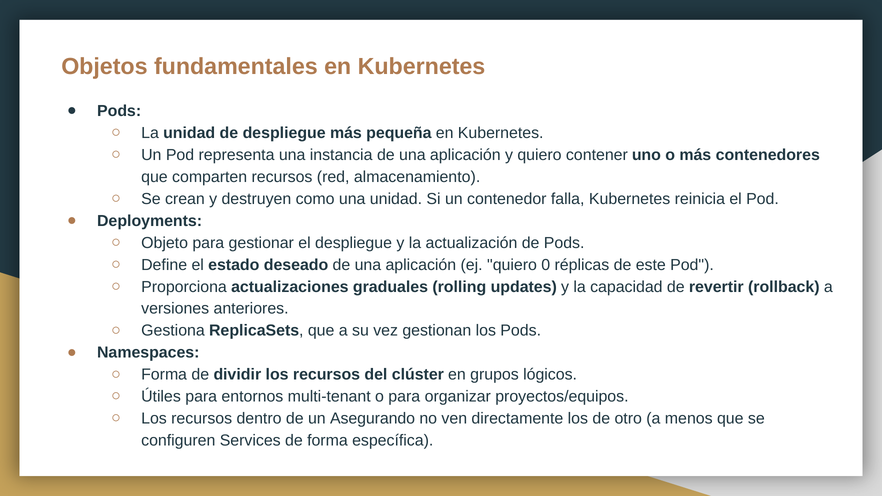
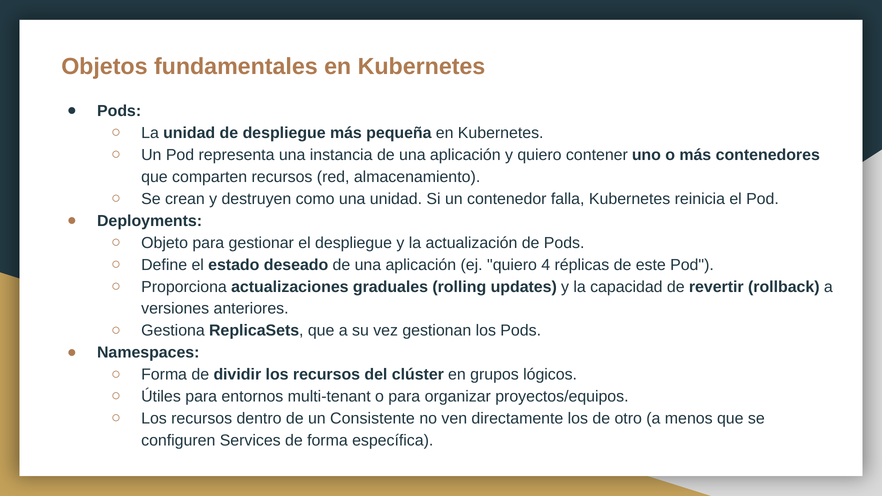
0: 0 -> 4
Asegurando: Asegurando -> Consistente
